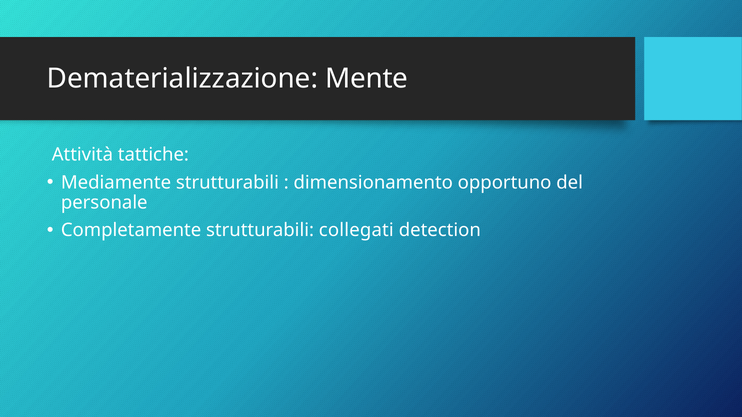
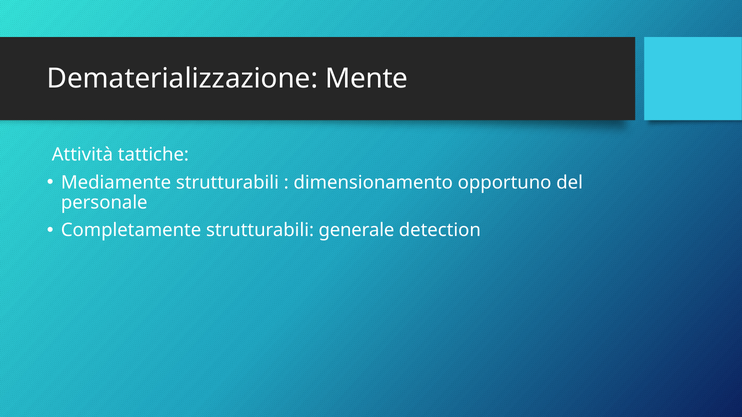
collegati: collegati -> generale
